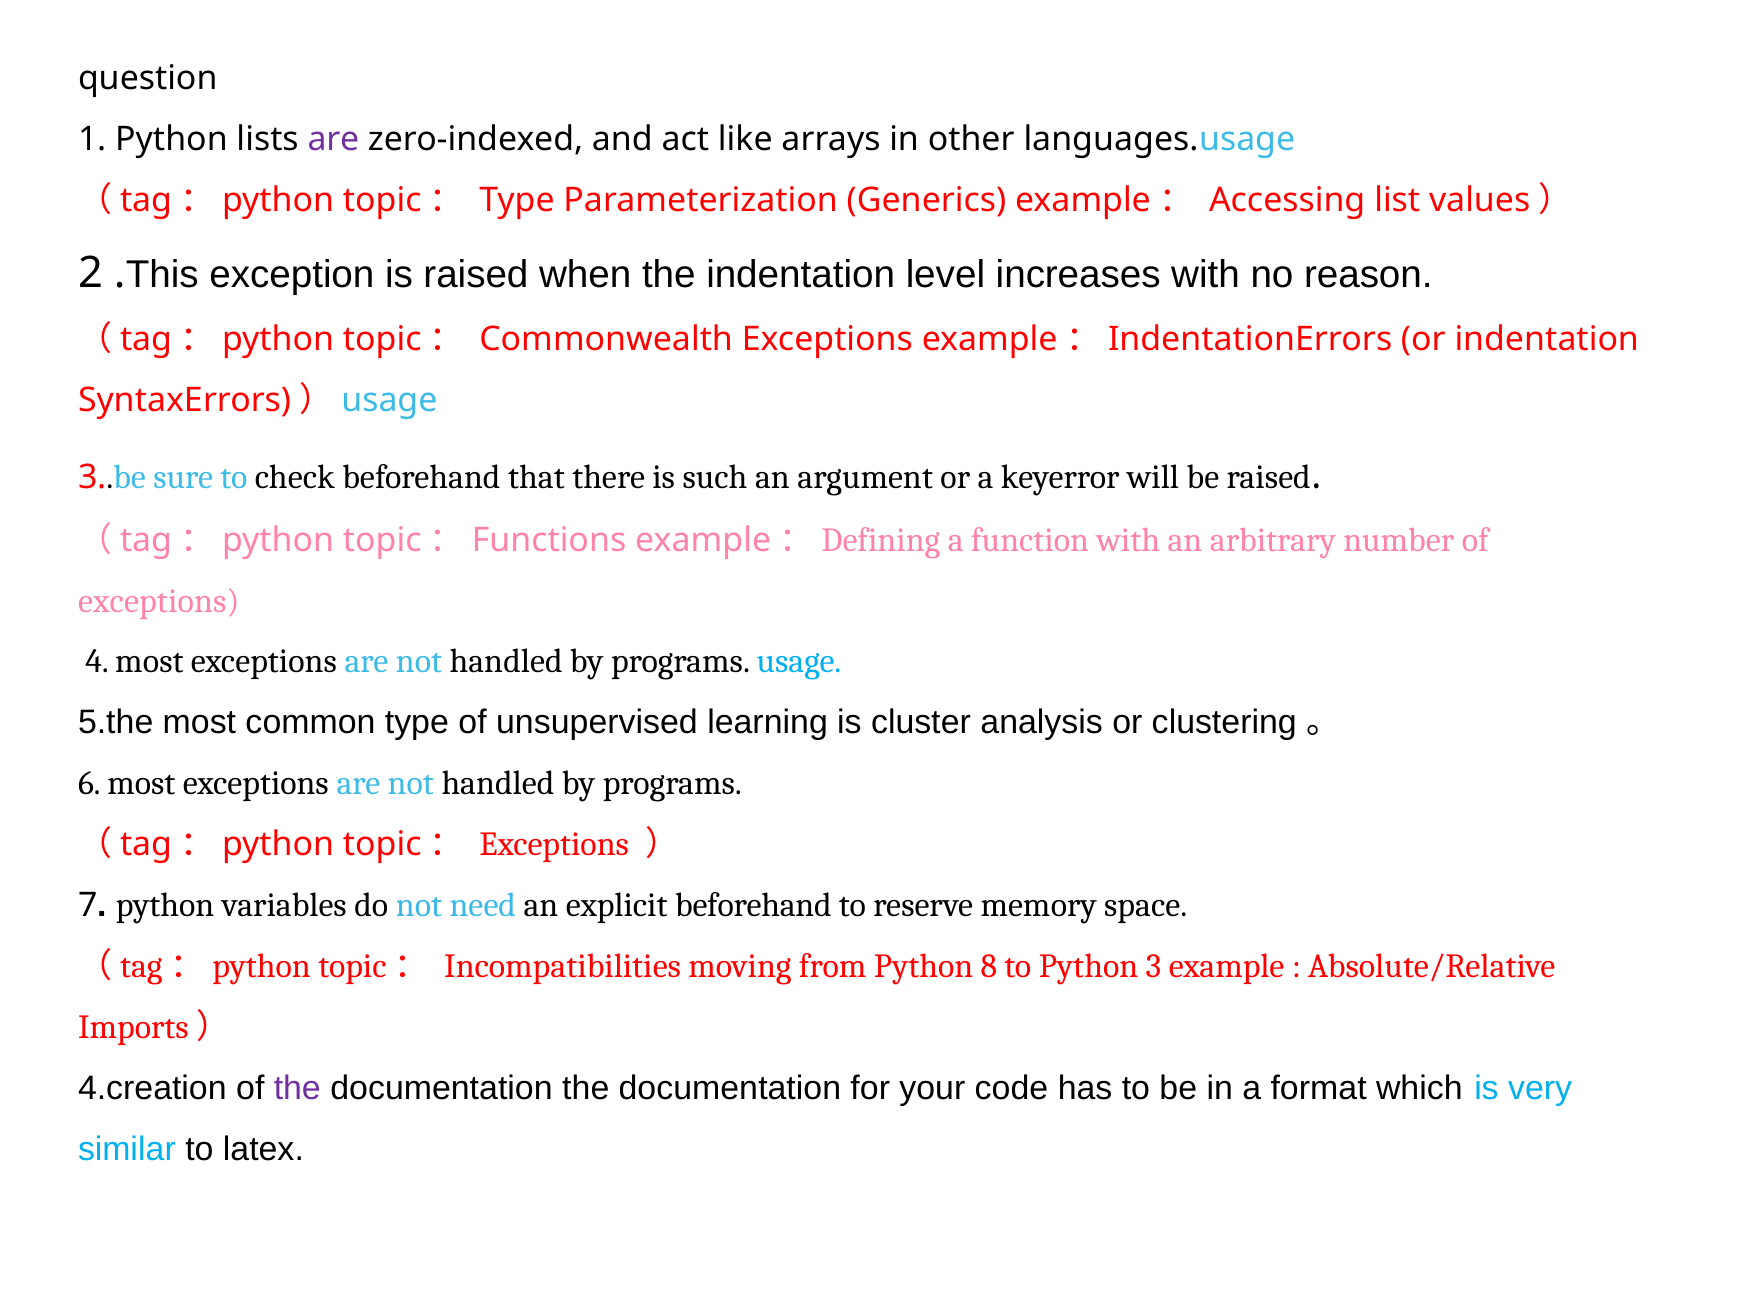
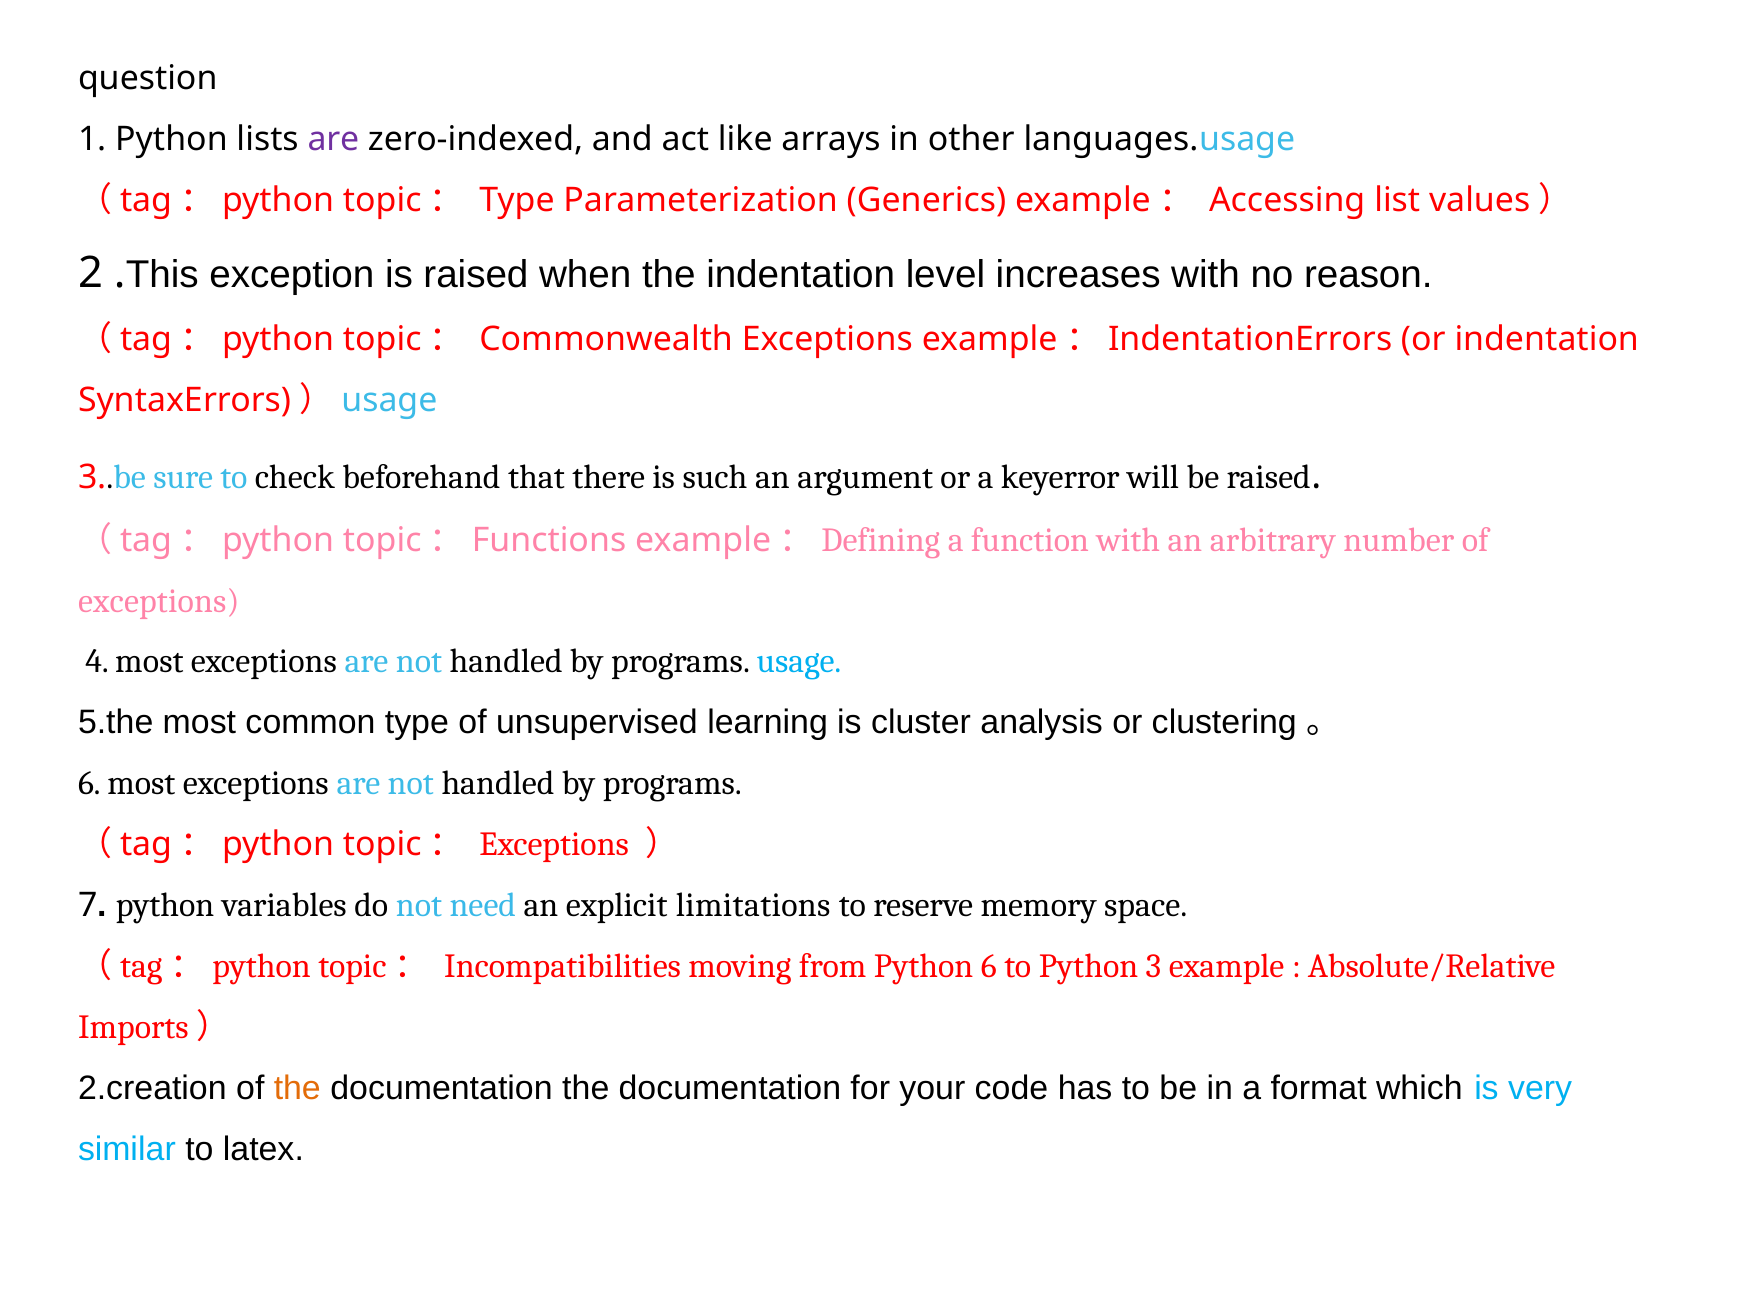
explicit beforehand: beforehand -> limitations
Python 8: 8 -> 6
4.creation: 4.creation -> 2.creation
the at (297, 1088) colour: purple -> orange
